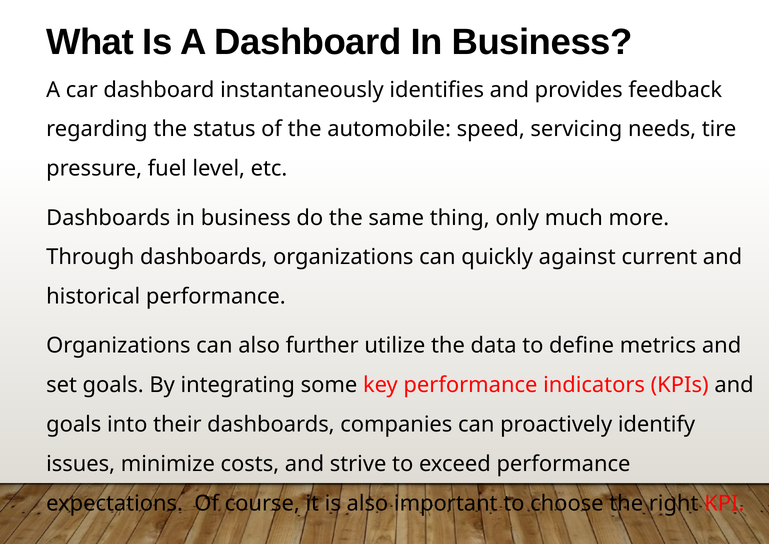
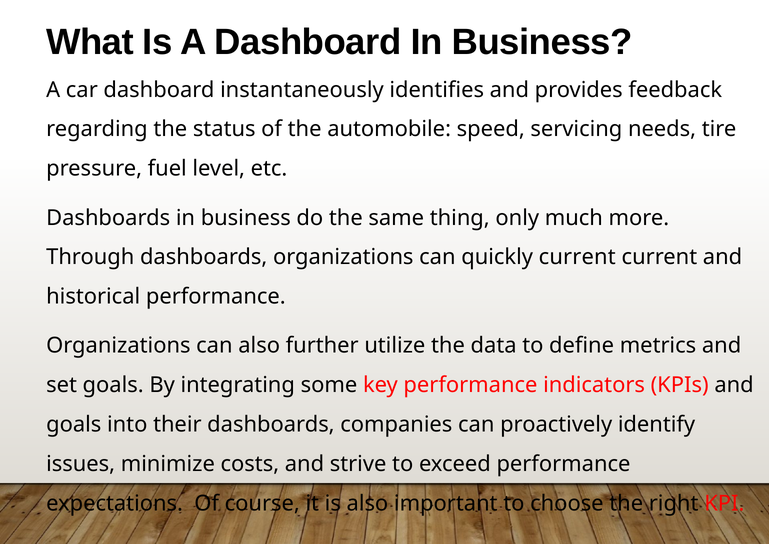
quickly against: against -> current
